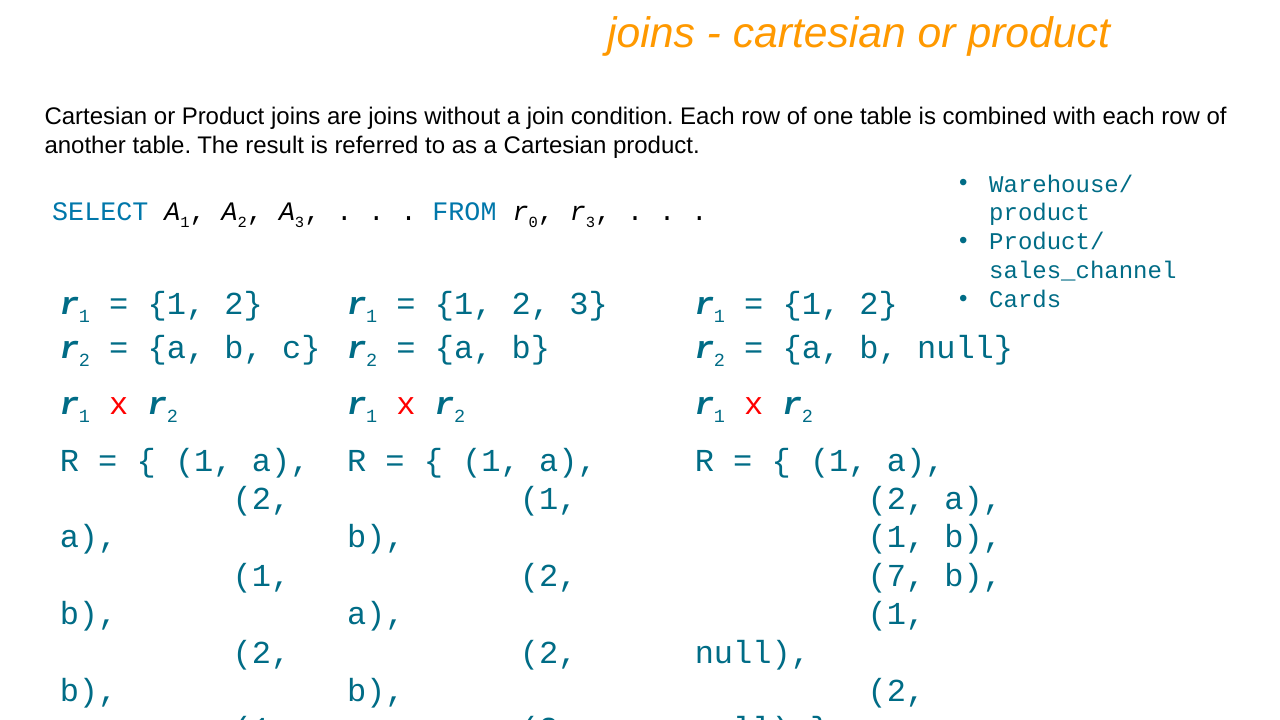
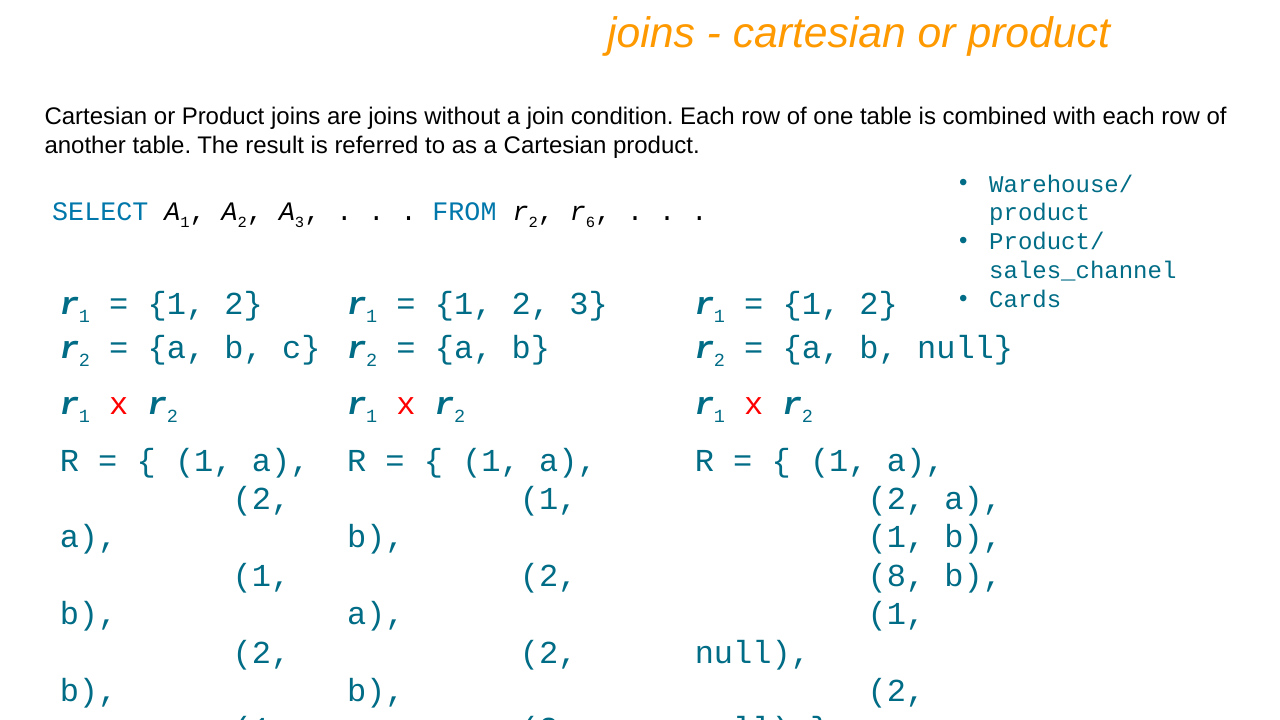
FROM r 0: 0 -> 2
r 3: 3 -> 6
7: 7 -> 8
